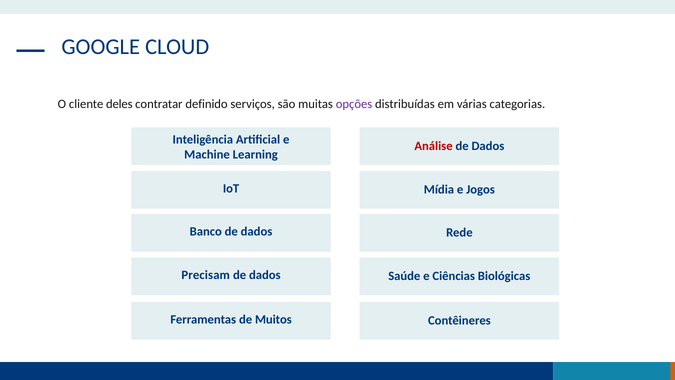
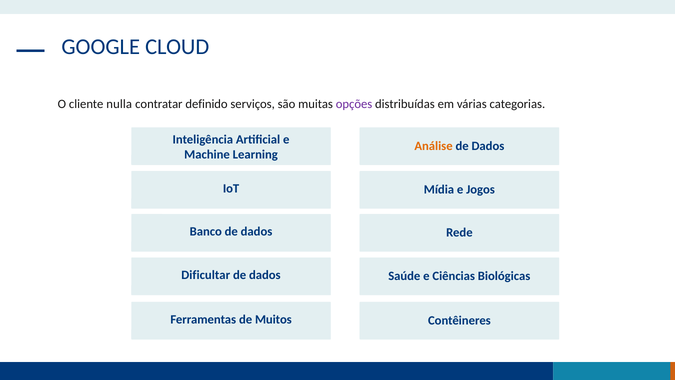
deles: deles -> nulla
Análise colour: red -> orange
Precisam: Precisam -> Dificultar
